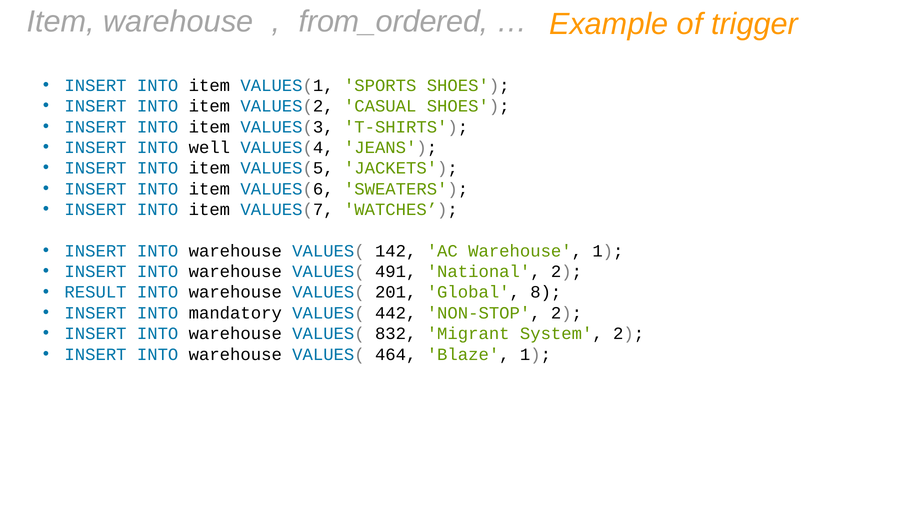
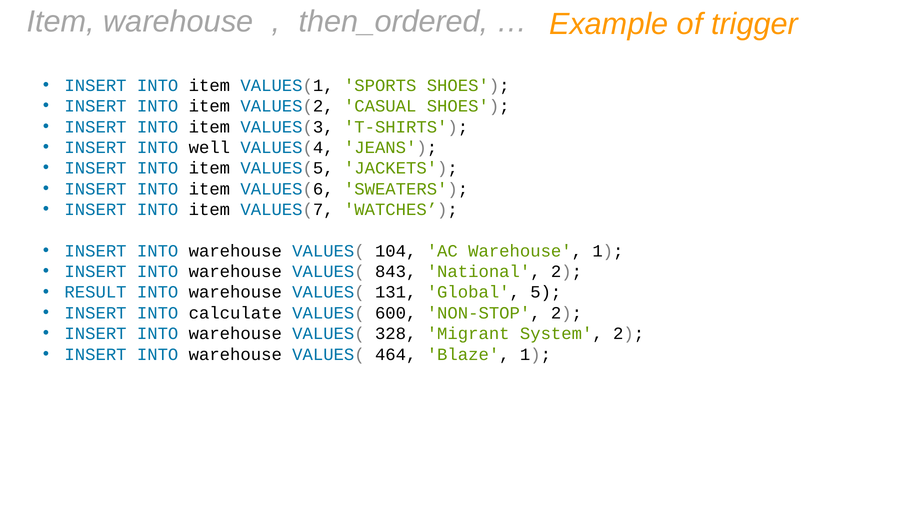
from_ordered: from_ordered -> then_ordered
142: 142 -> 104
491: 491 -> 843
201: 201 -> 131
8: 8 -> 5
mandatory: mandatory -> calculate
442: 442 -> 600
832: 832 -> 328
